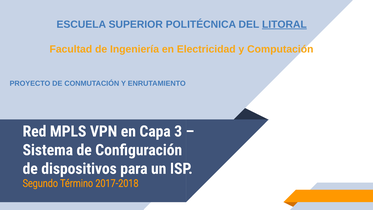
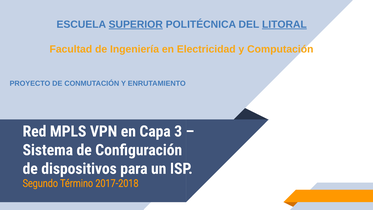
SUPERIOR underline: none -> present
